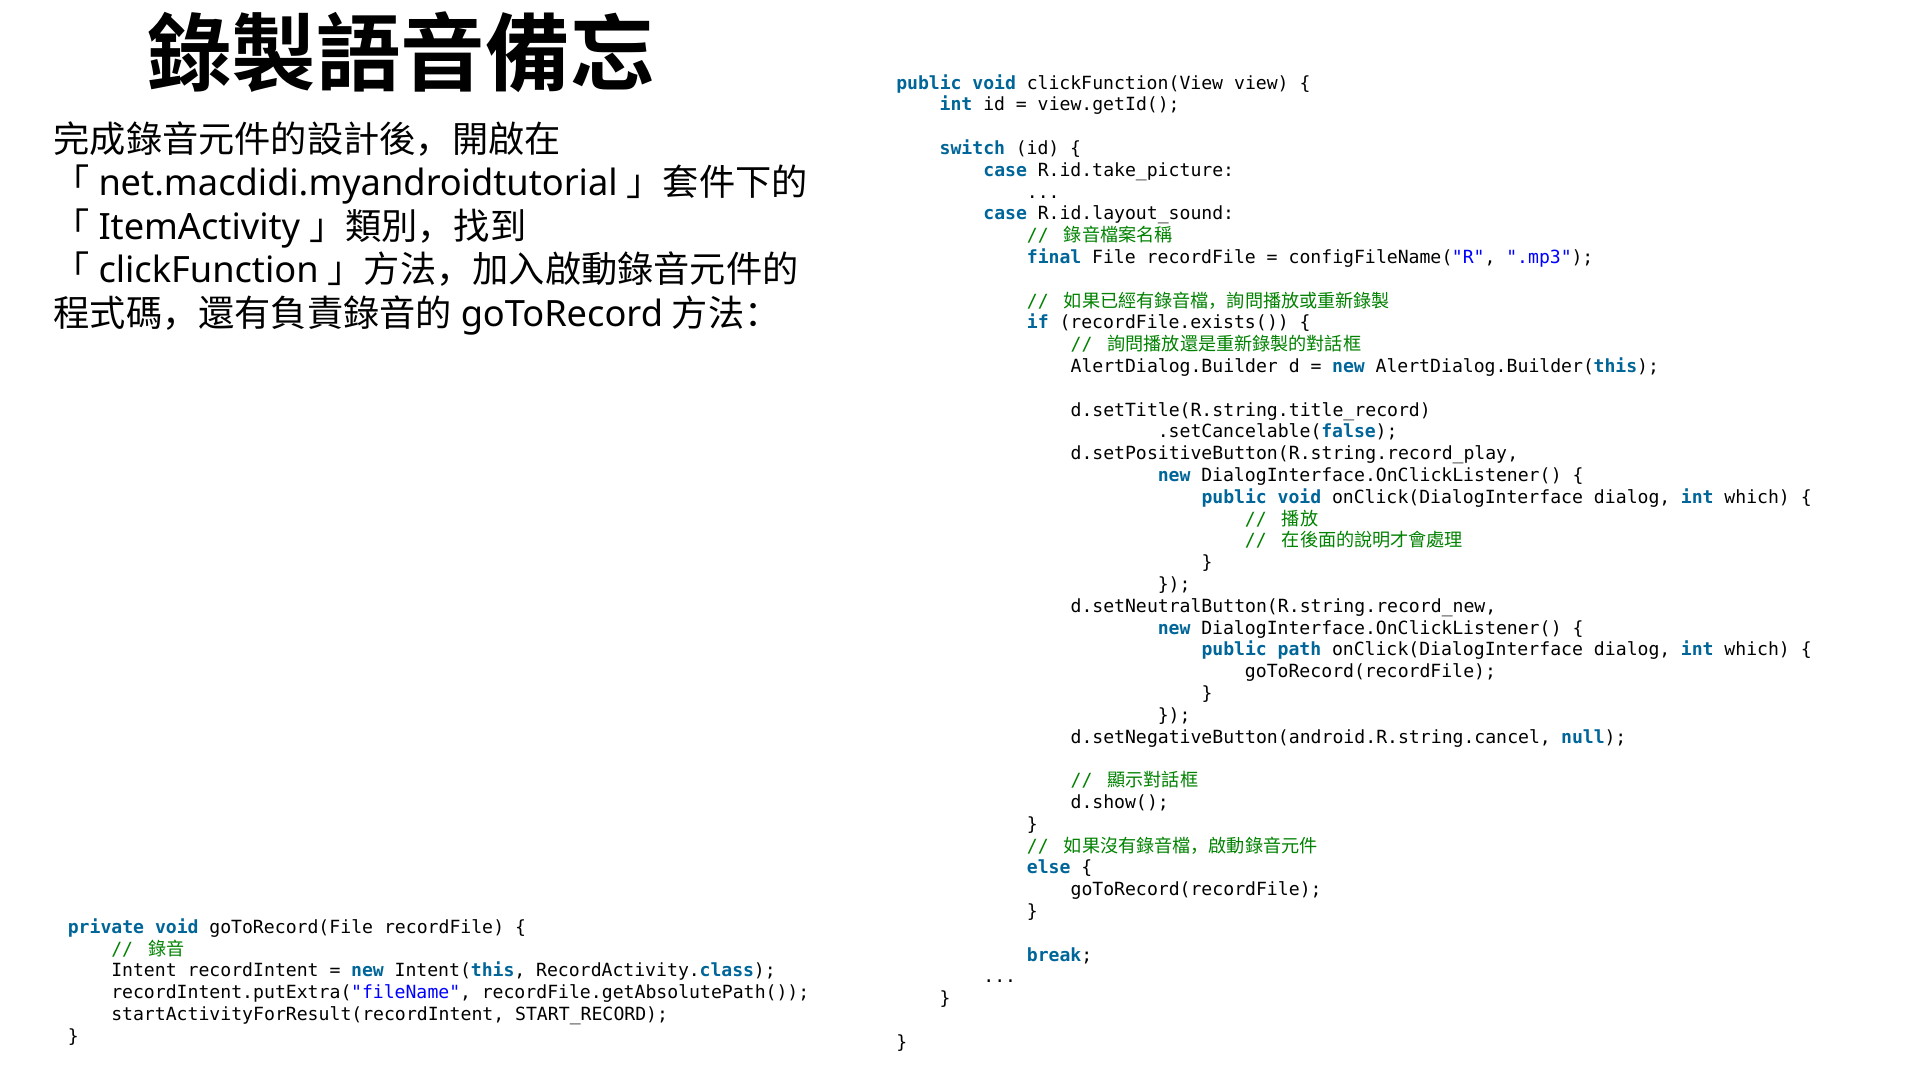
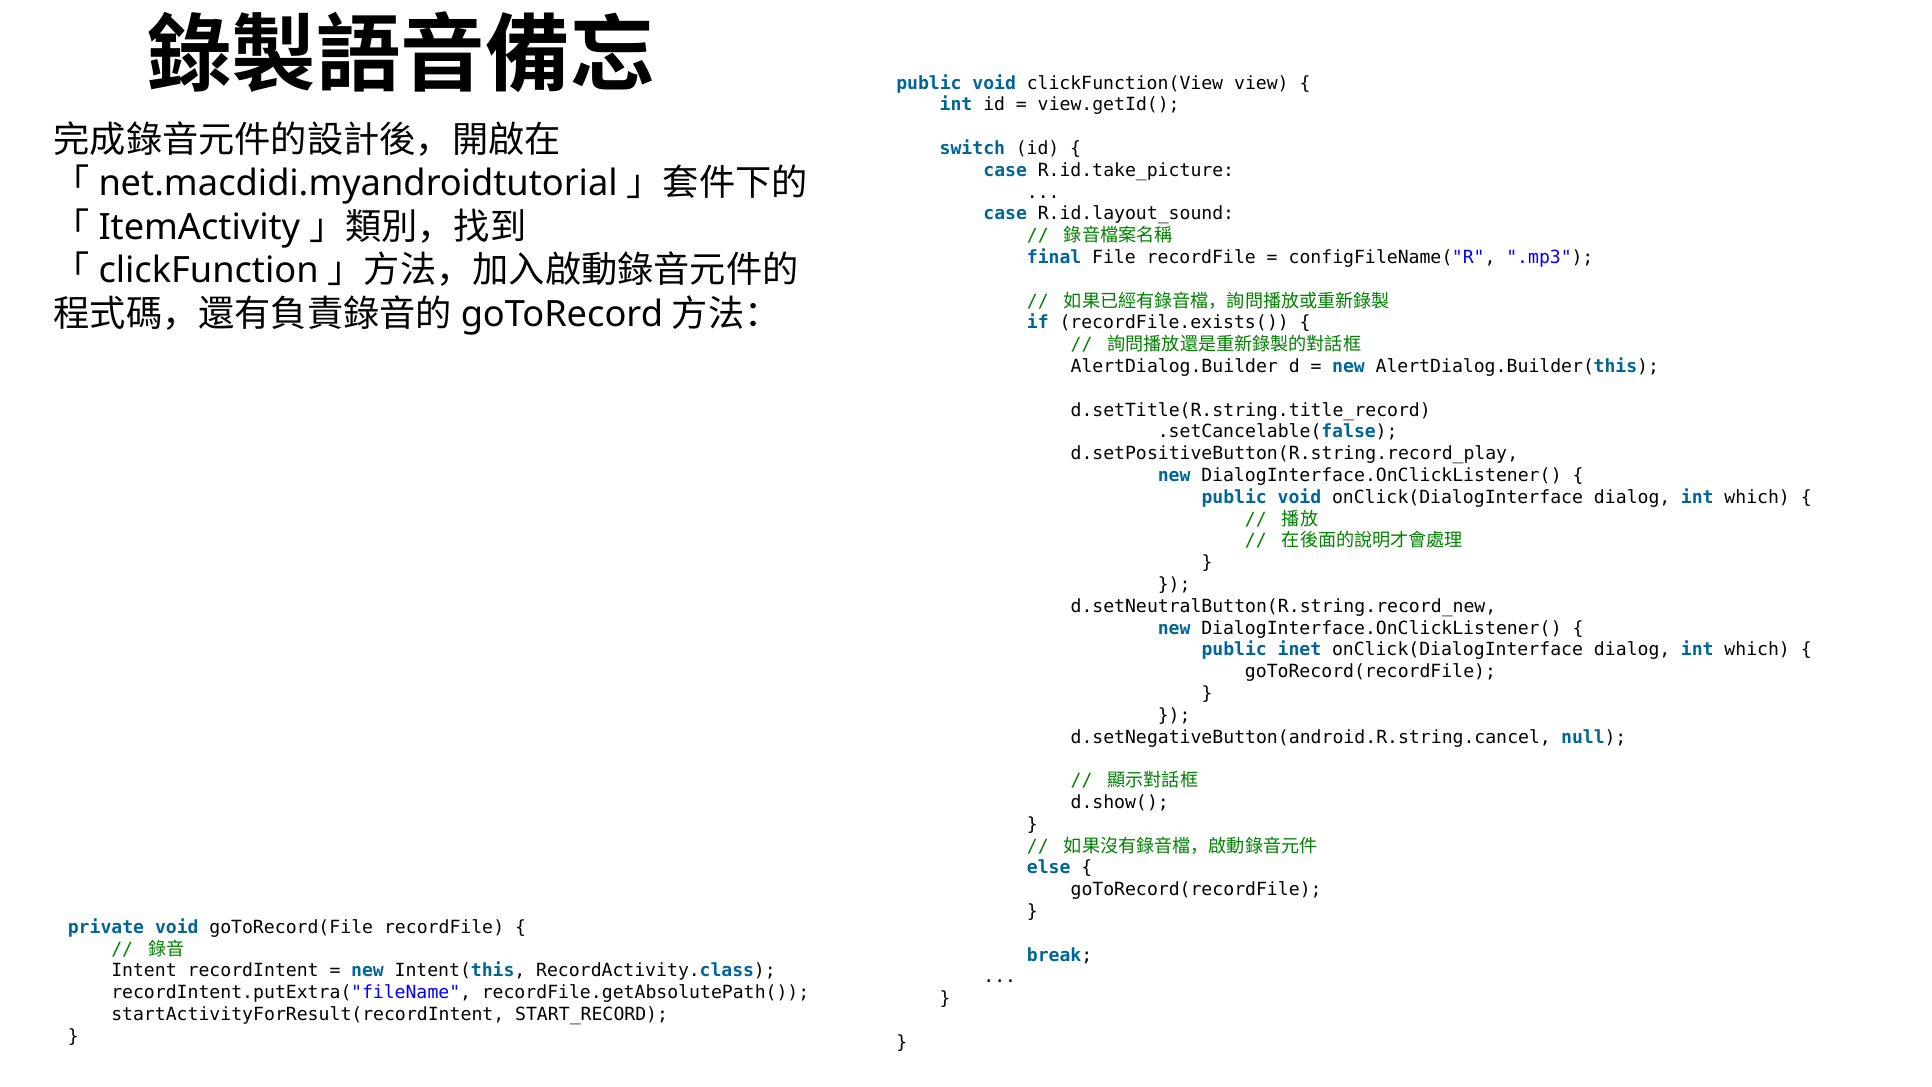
path: path -> inet
